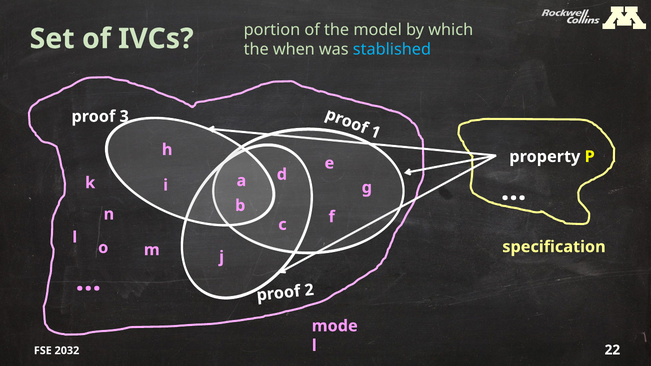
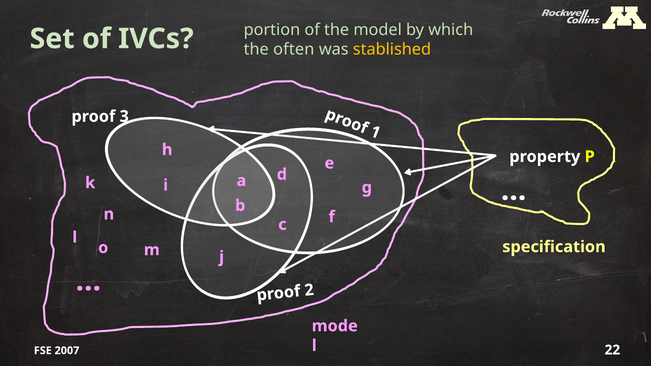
when: when -> often
stablished colour: light blue -> yellow
2032: 2032 -> 2007
